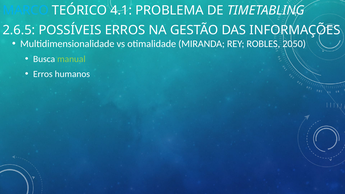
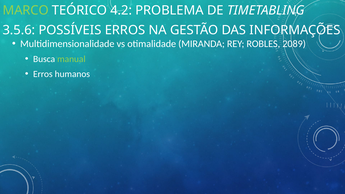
MARCO colour: light blue -> light green
4.1: 4.1 -> 4.2
2.6.5: 2.6.5 -> 3.5.6
2050: 2050 -> 2089
